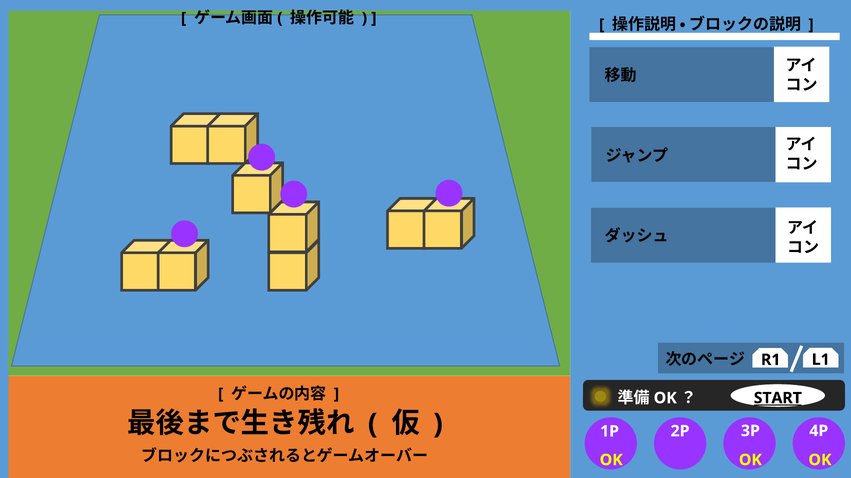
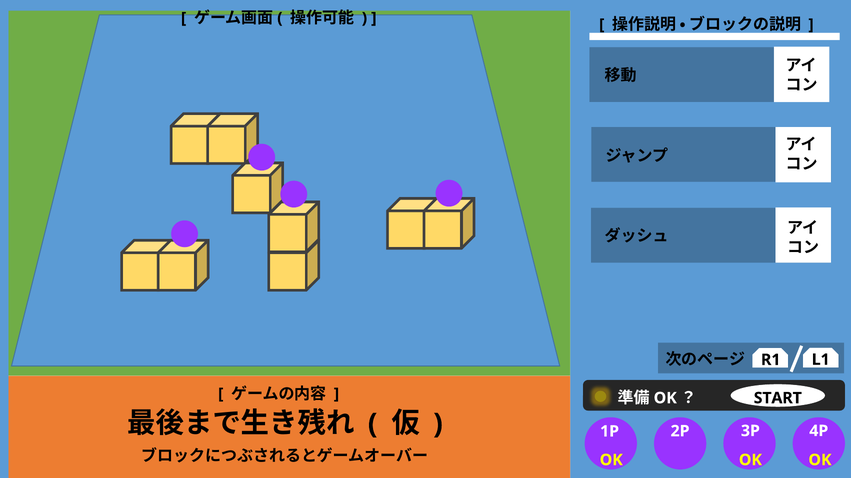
START underline: present -> none
